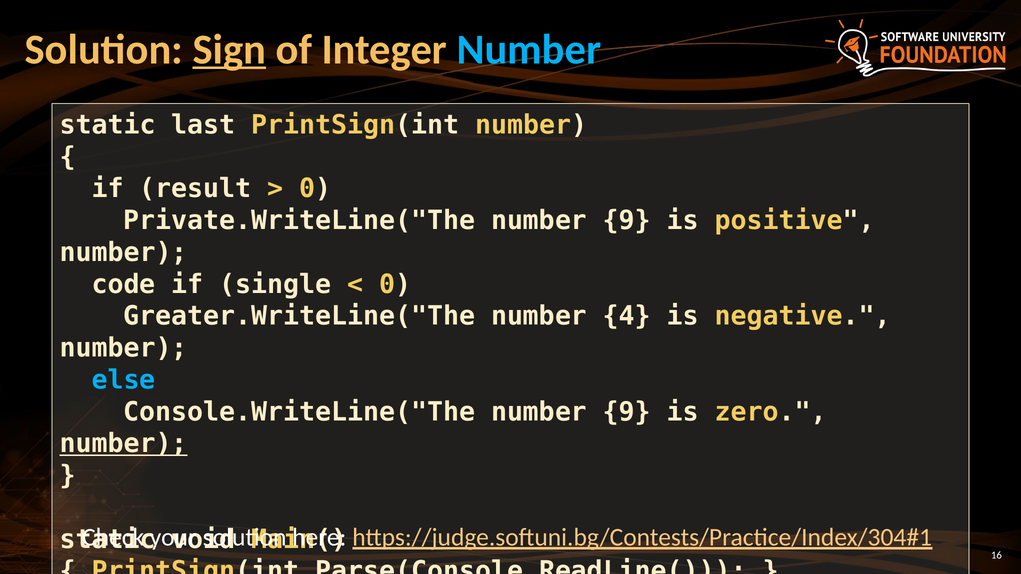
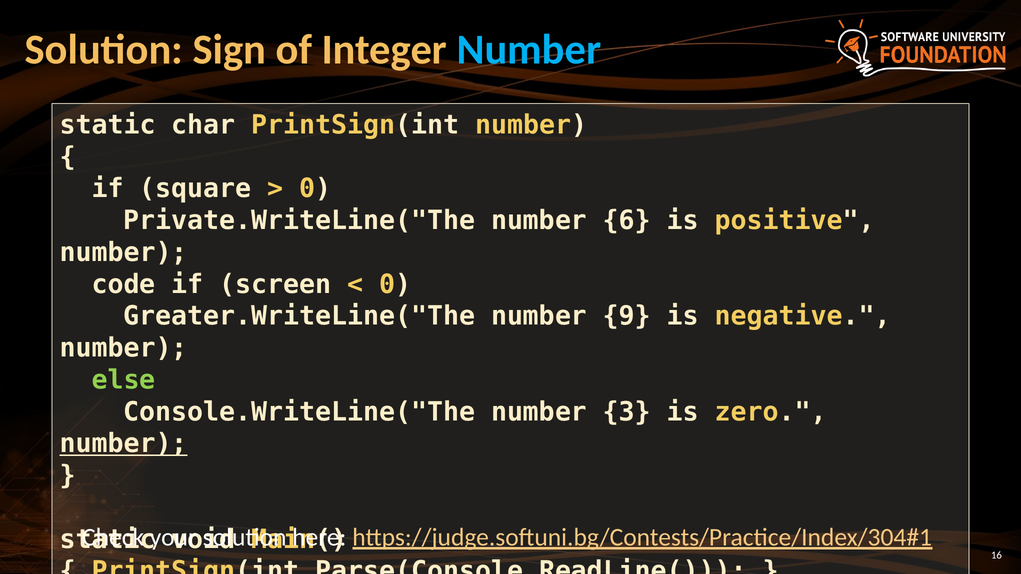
Sign underline: present -> none
last: last -> char
result: result -> square
9 at (627, 221): 9 -> 6
single: single -> screen
4: 4 -> 9
else colour: light blue -> light green
Console.WriteLine("The number 9: 9 -> 3
